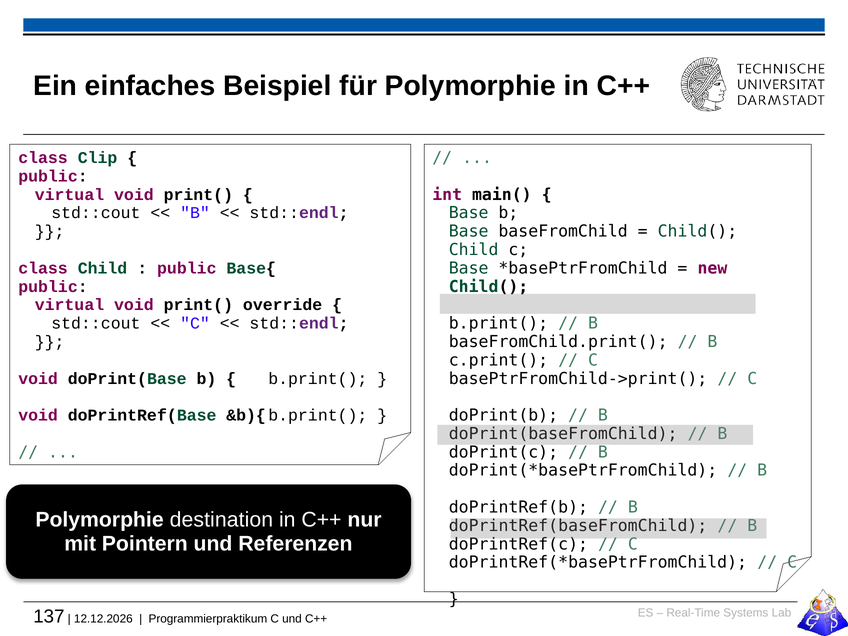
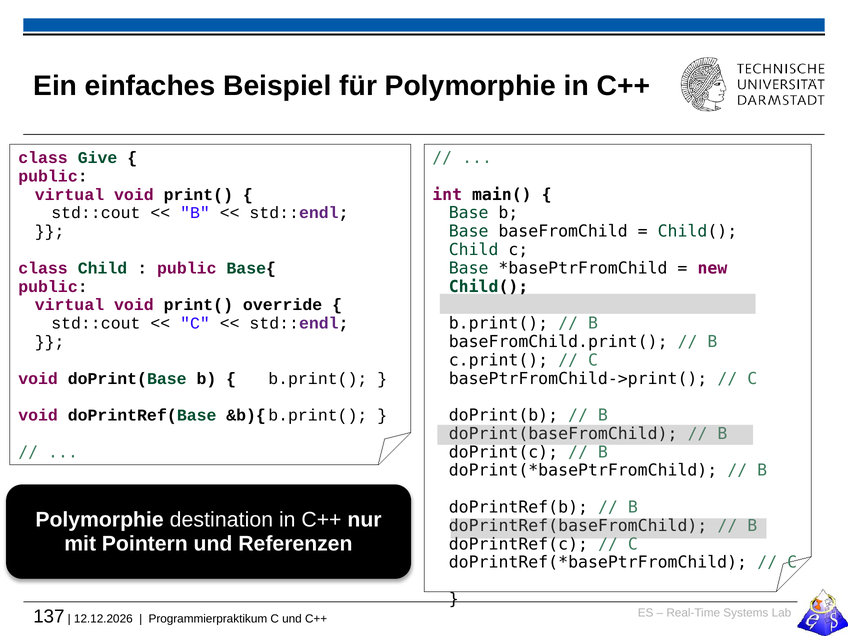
Clip: Clip -> Give
